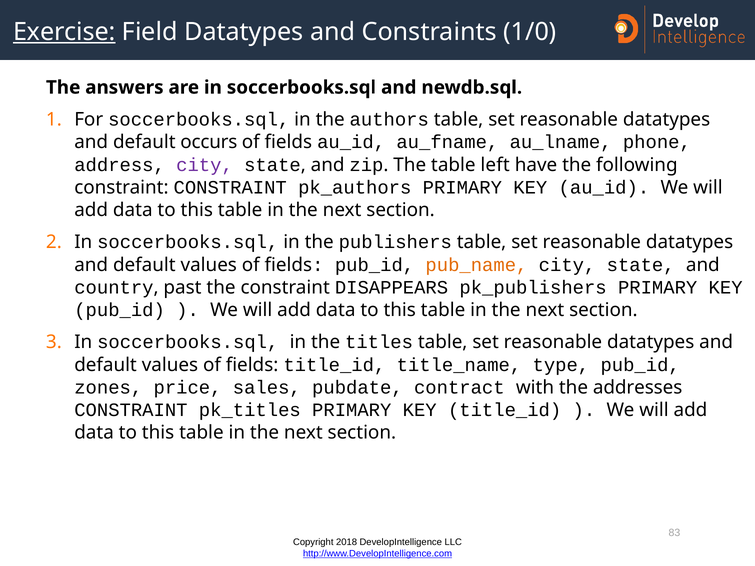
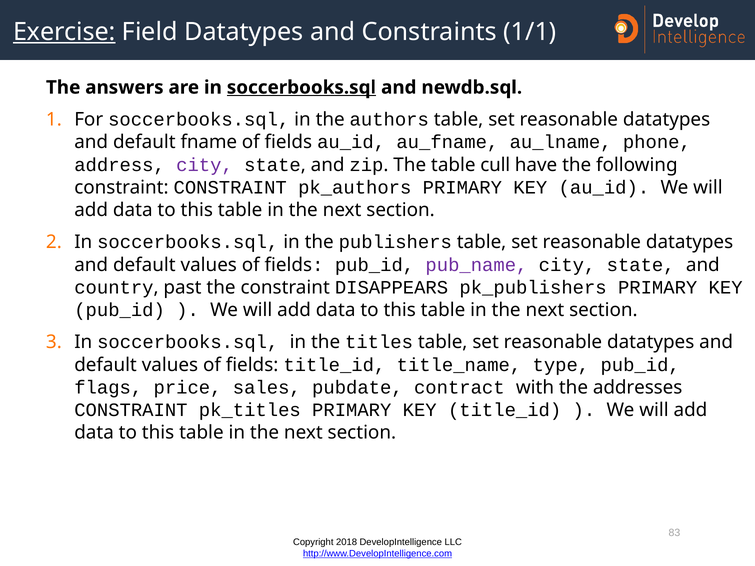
1/0: 1/0 -> 1/1
soccerbooks.sql at (301, 87) underline: none -> present
occurs: occurs -> fname
left: left -> cull
pub_name colour: orange -> purple
zones: zones -> flags
